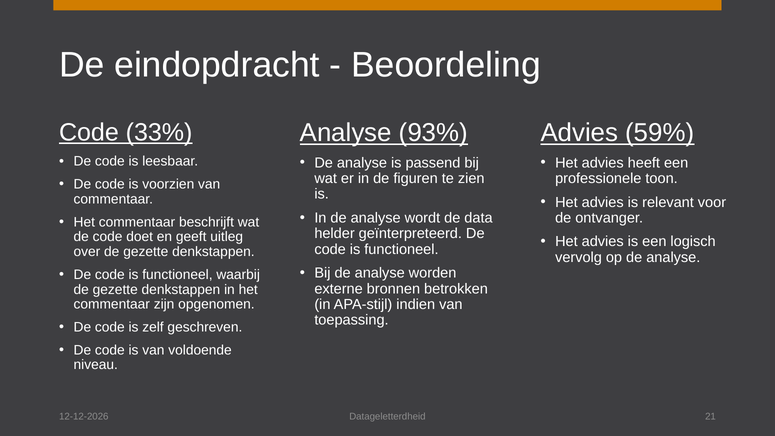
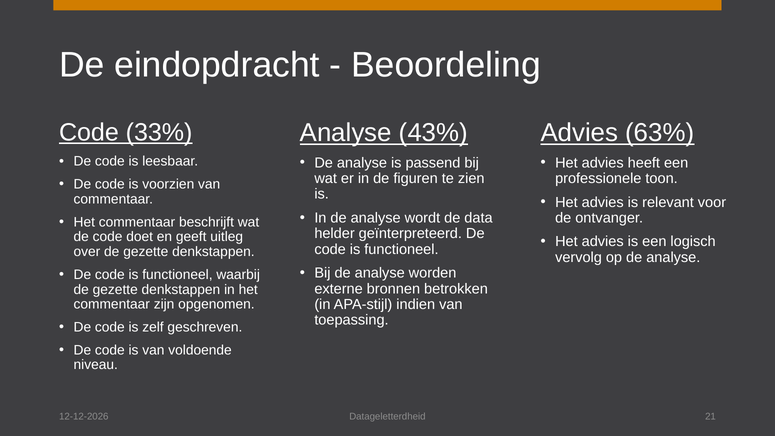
93%: 93% -> 43%
59%: 59% -> 63%
